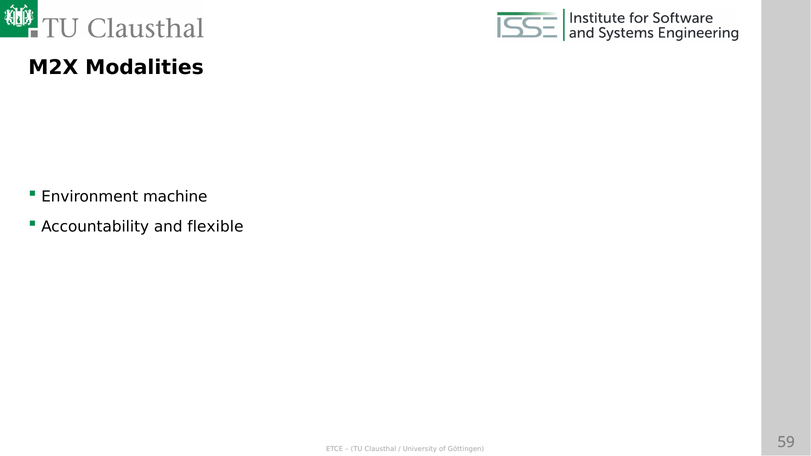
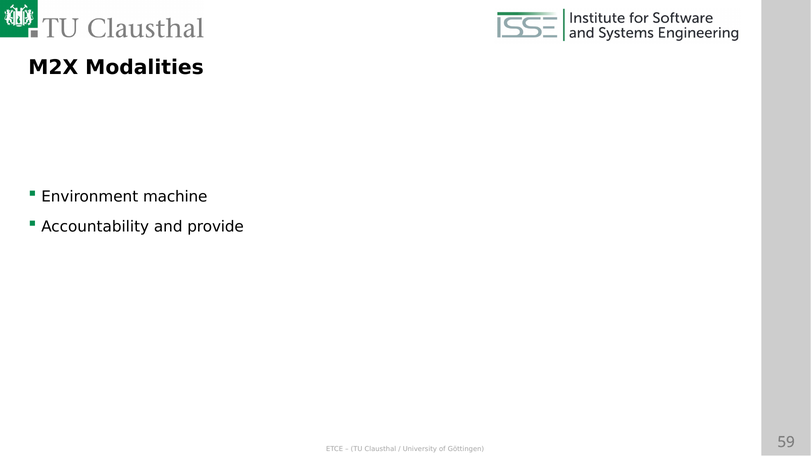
flexible: flexible -> provide
